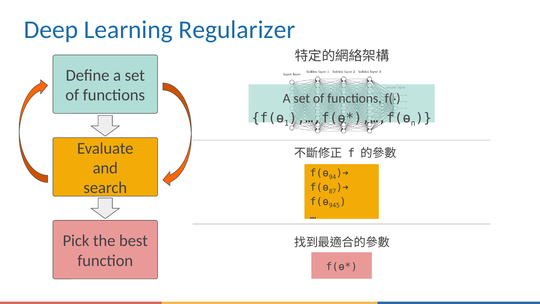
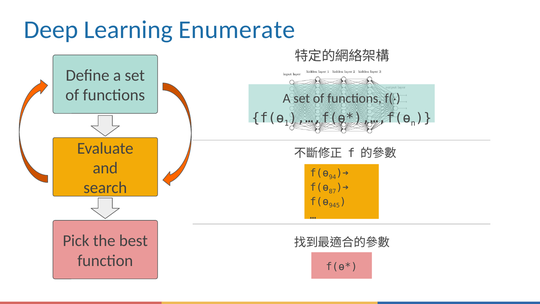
Regularizer: Regularizer -> Enumerate
